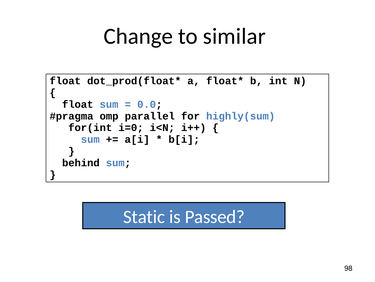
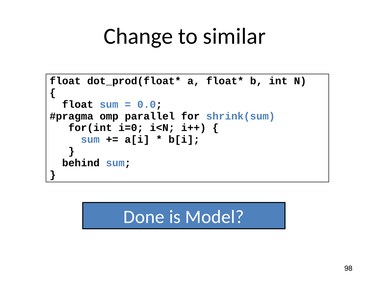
highly(sum: highly(sum -> shrink(sum
Static: Static -> Done
Passed: Passed -> Model
